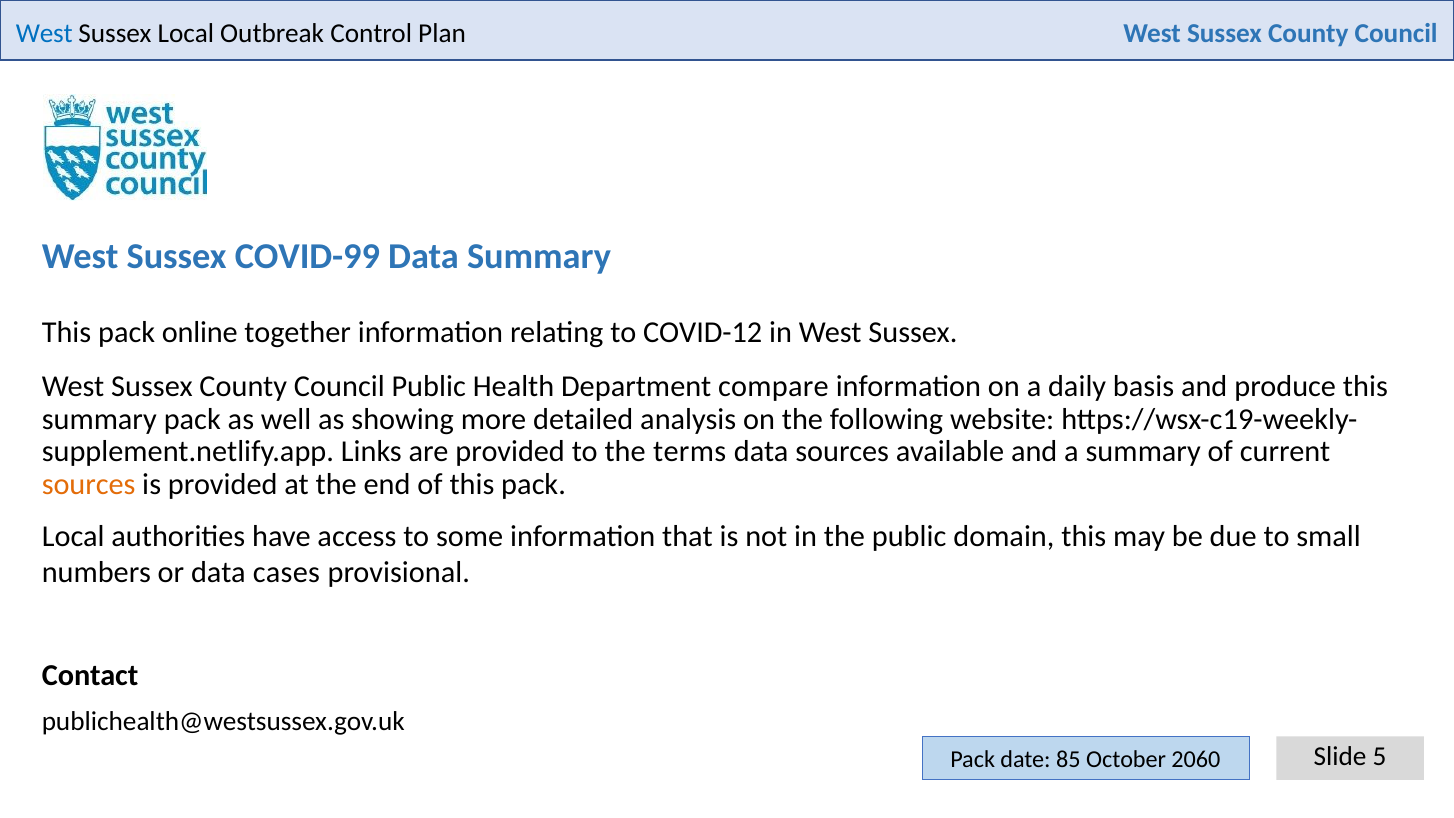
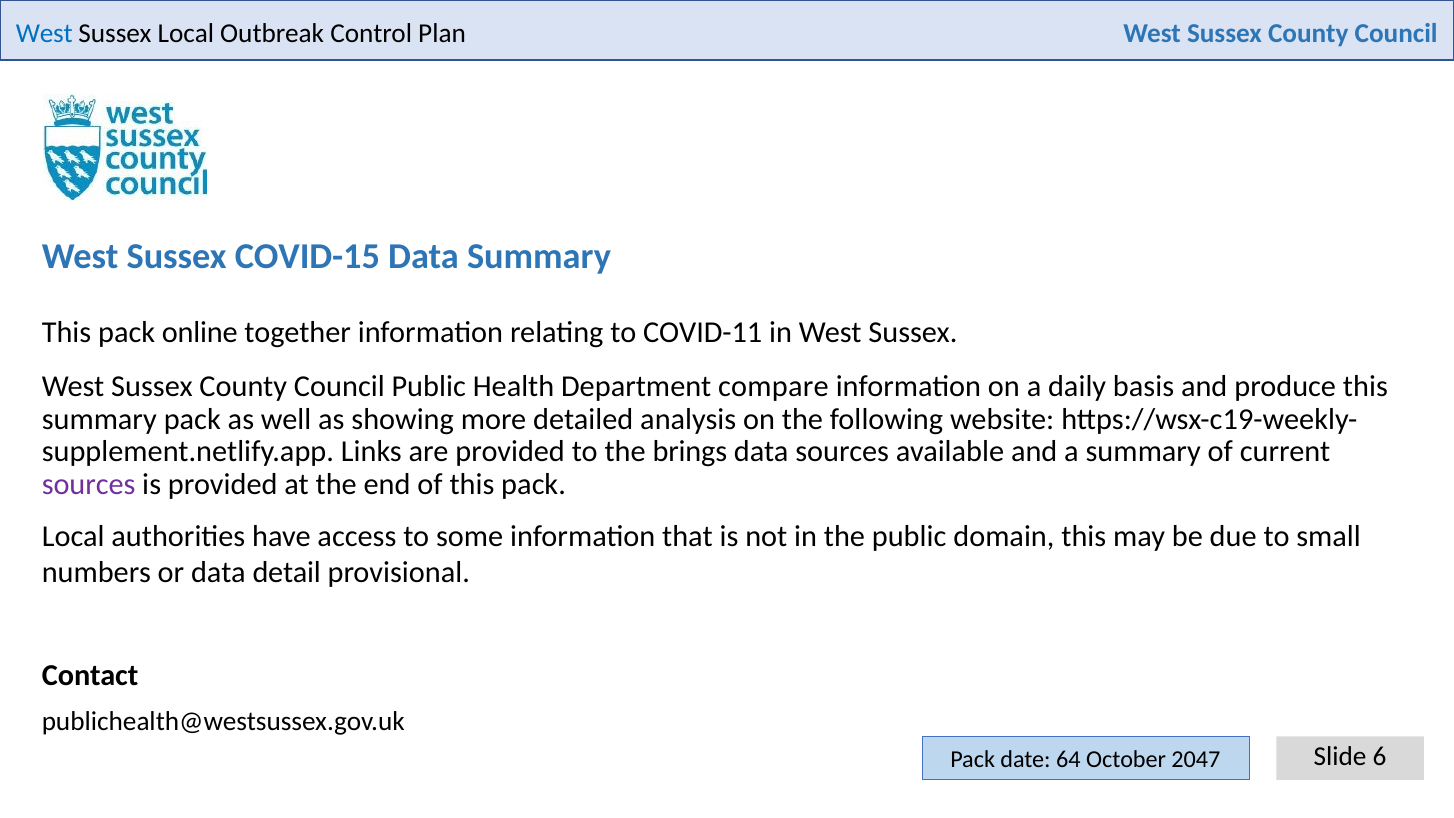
COVID-99: COVID-99 -> COVID-15
COVID-12: COVID-12 -> COVID-11
terms: terms -> brings
sources at (89, 484) colour: orange -> purple
cases: cases -> detail
5: 5 -> 6
85: 85 -> 64
2060: 2060 -> 2047
